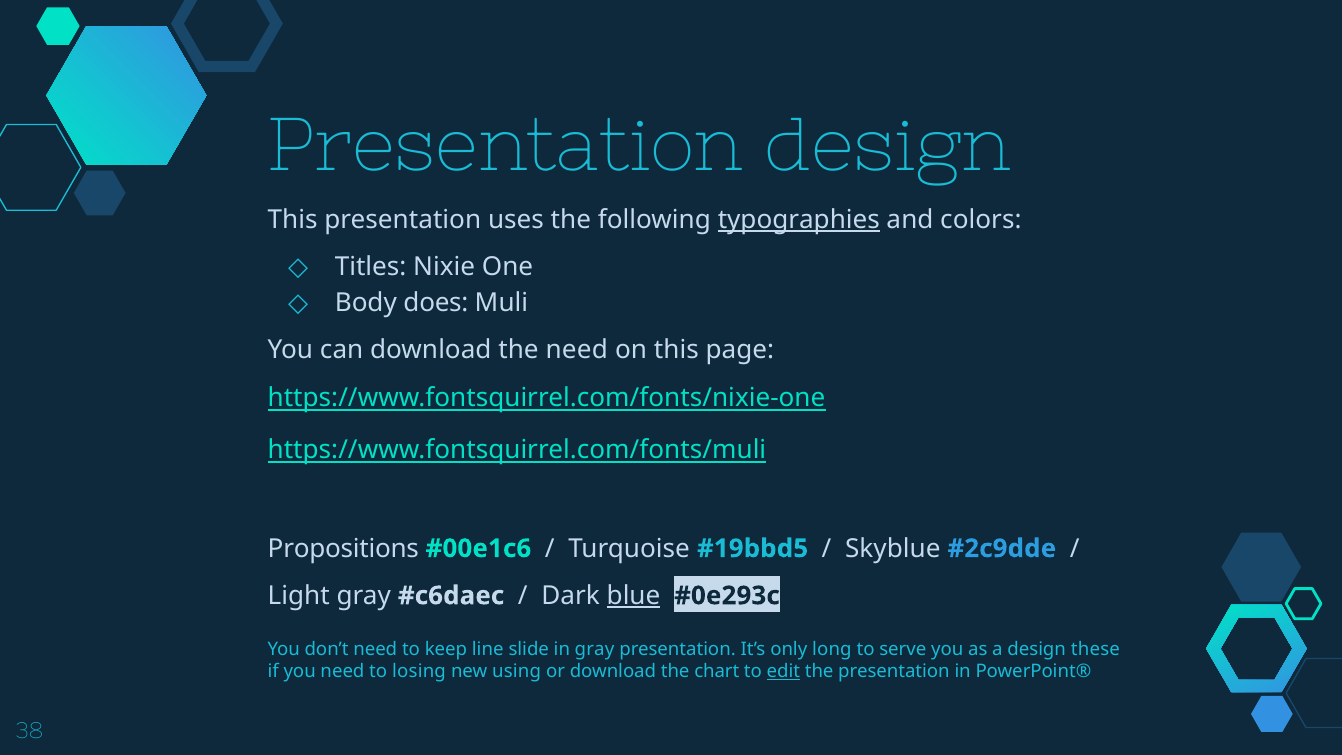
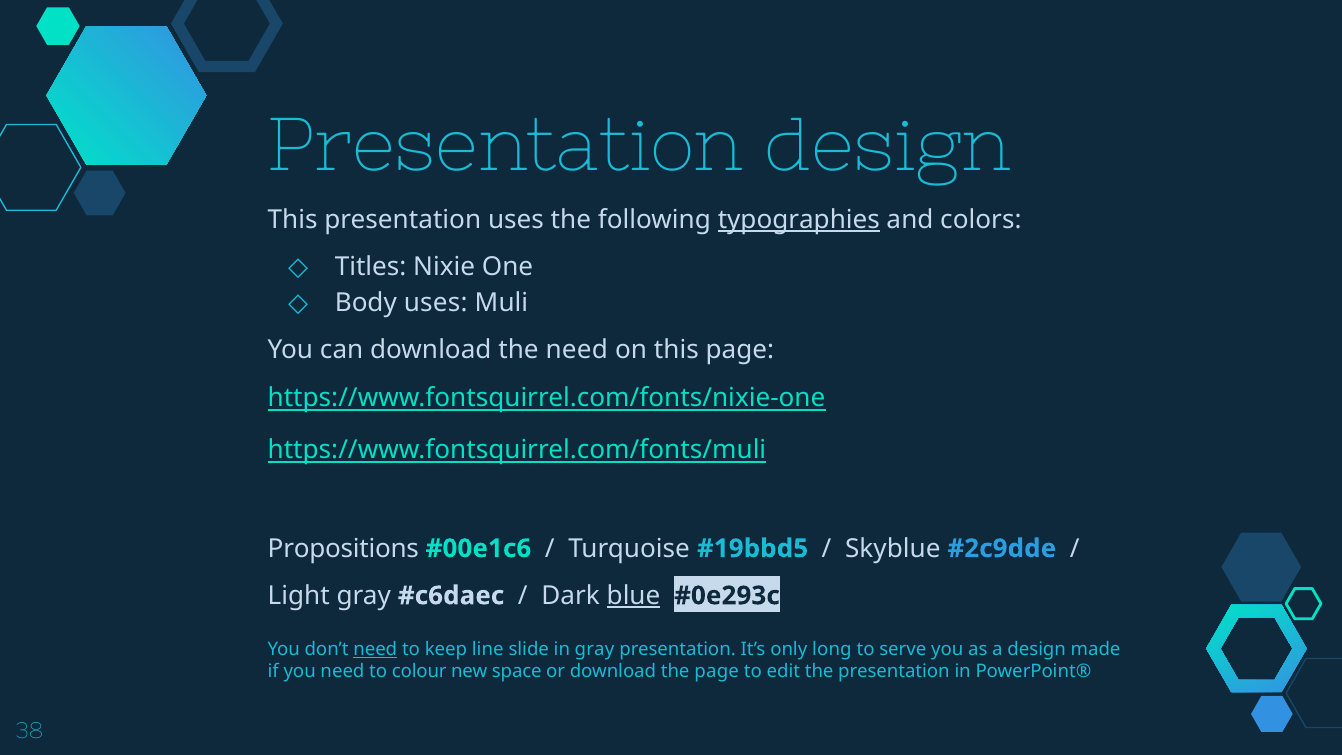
Body does: does -> uses
need at (375, 649) underline: none -> present
these: these -> made
losing: losing -> colour
using: using -> space
the chart: chart -> page
edit underline: present -> none
